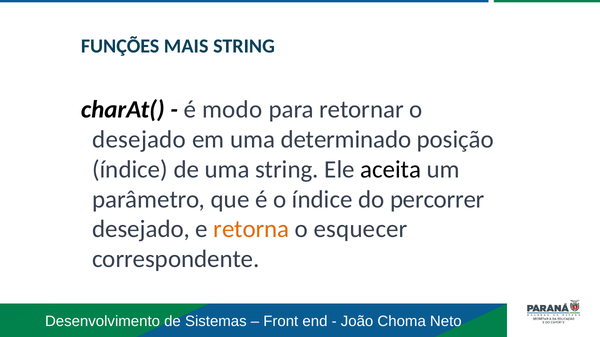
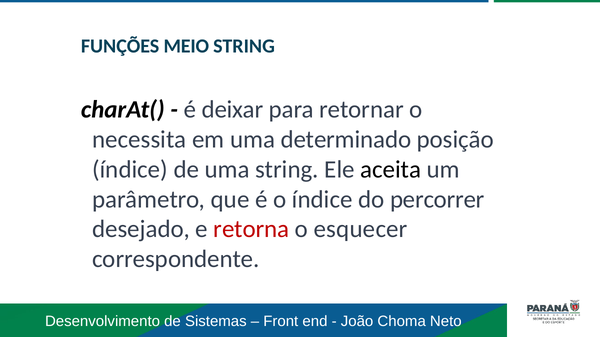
MAIS: MAIS -> MEIO
modo: modo -> deixar
desejado at (139, 140): desejado -> necessita
retorna colour: orange -> red
